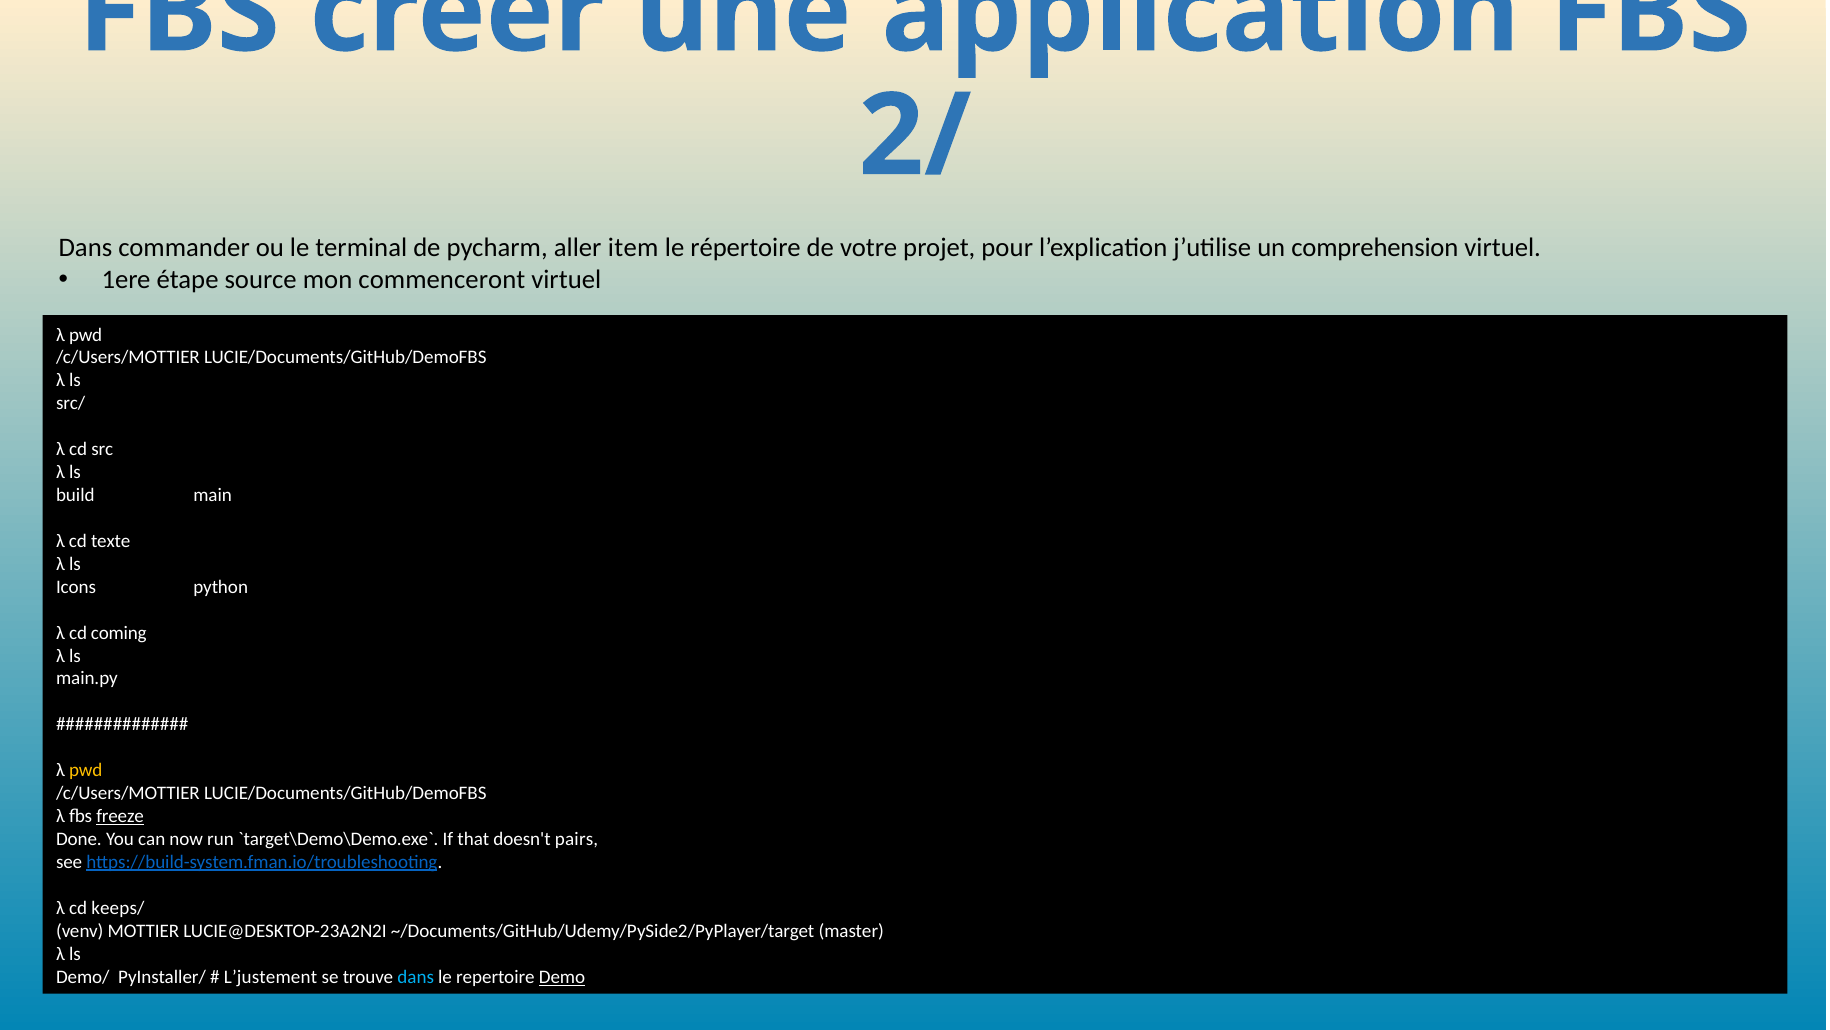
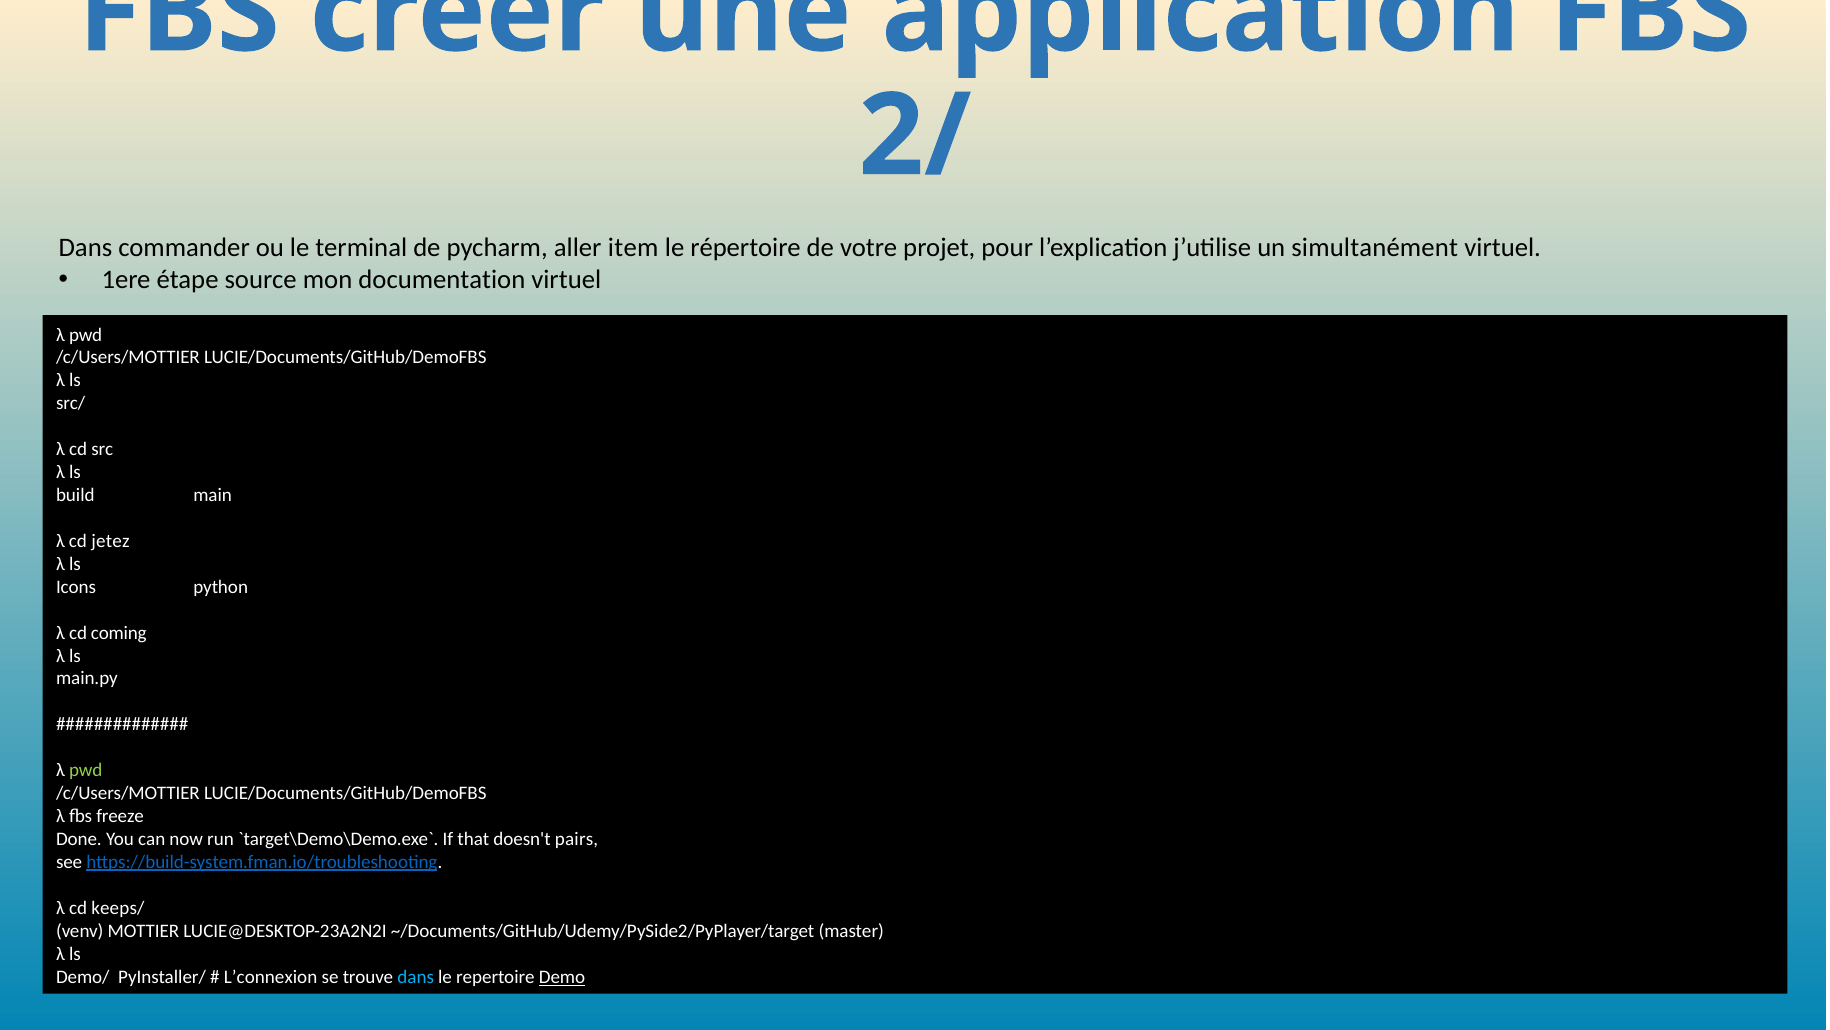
comprehension: comprehension -> simultanément
commenceront: commenceront -> documentation
texte: texte -> jetez
pwd at (86, 770) colour: yellow -> light green
freeze underline: present -> none
L’justement: L’justement -> L’connexion
